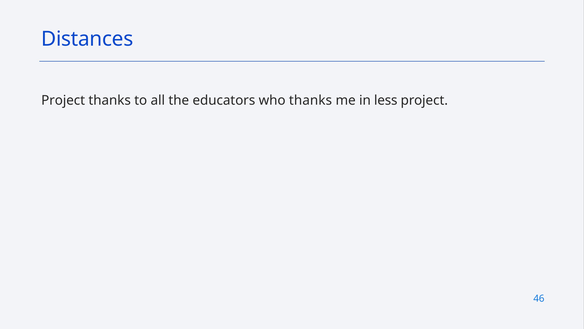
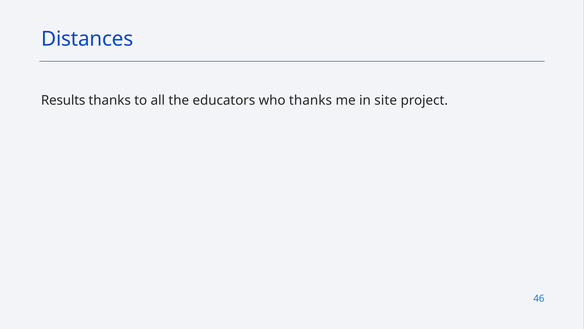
Project at (63, 100): Project -> Results
less: less -> site
